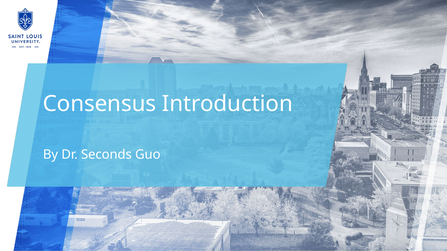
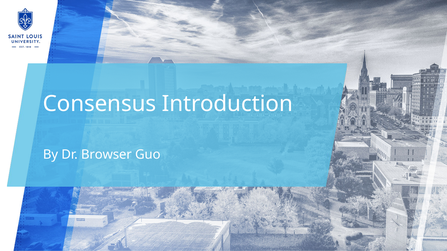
Seconds: Seconds -> Browser
